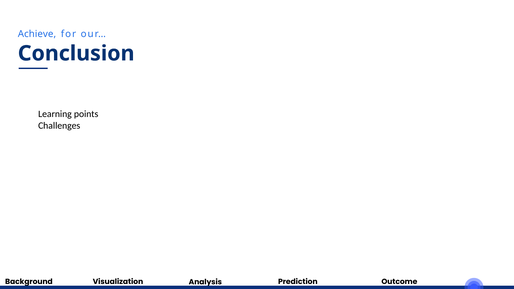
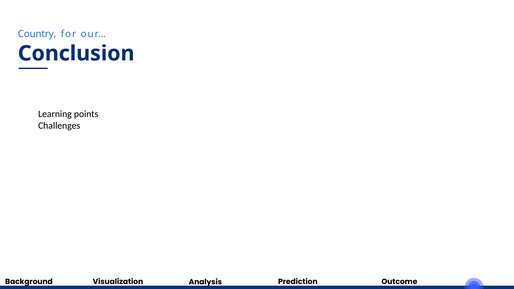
Achieve: Achieve -> Country
